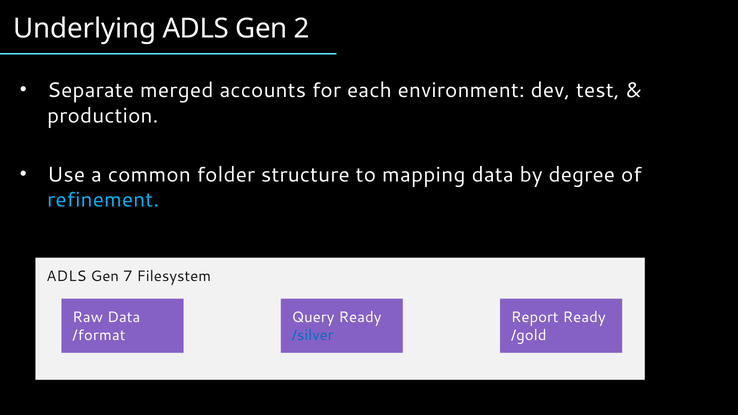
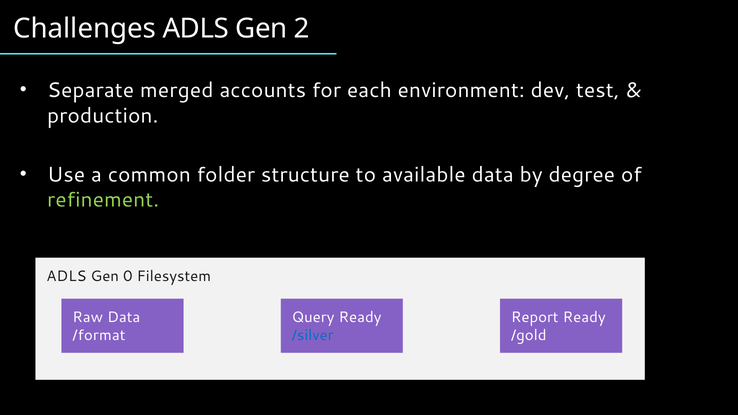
Underlying: Underlying -> Challenges
mapping: mapping -> available
refinement colour: light blue -> light green
7: 7 -> 0
